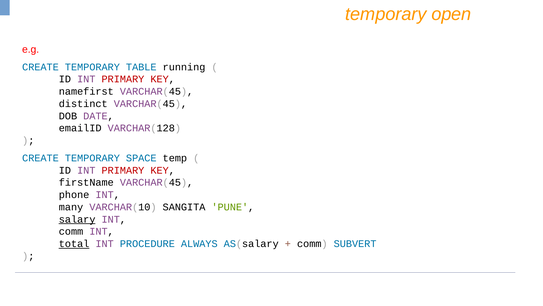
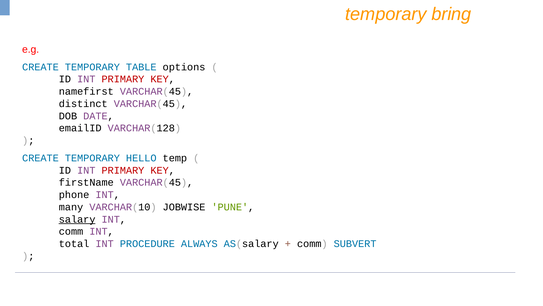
open: open -> bring
running: running -> options
SPACE: SPACE -> HELLO
SANGITA: SANGITA -> JOBWISE
total underline: present -> none
